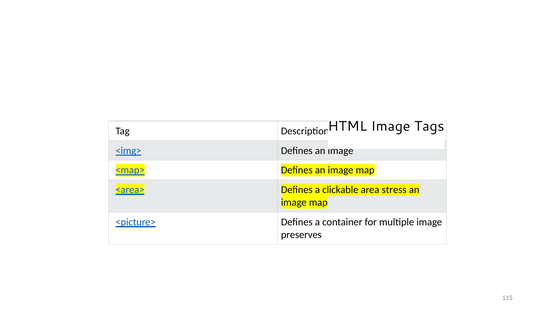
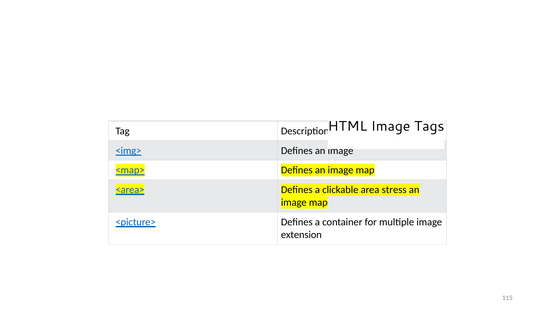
preserves: preserves -> extension
